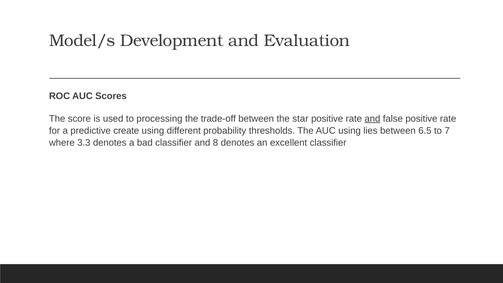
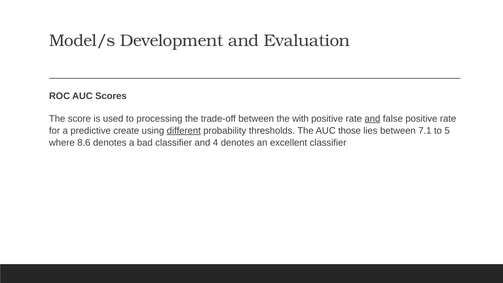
star: star -> with
different underline: none -> present
AUC using: using -> those
6.5: 6.5 -> 7.1
7: 7 -> 5
3.3: 3.3 -> 8.6
8: 8 -> 4
